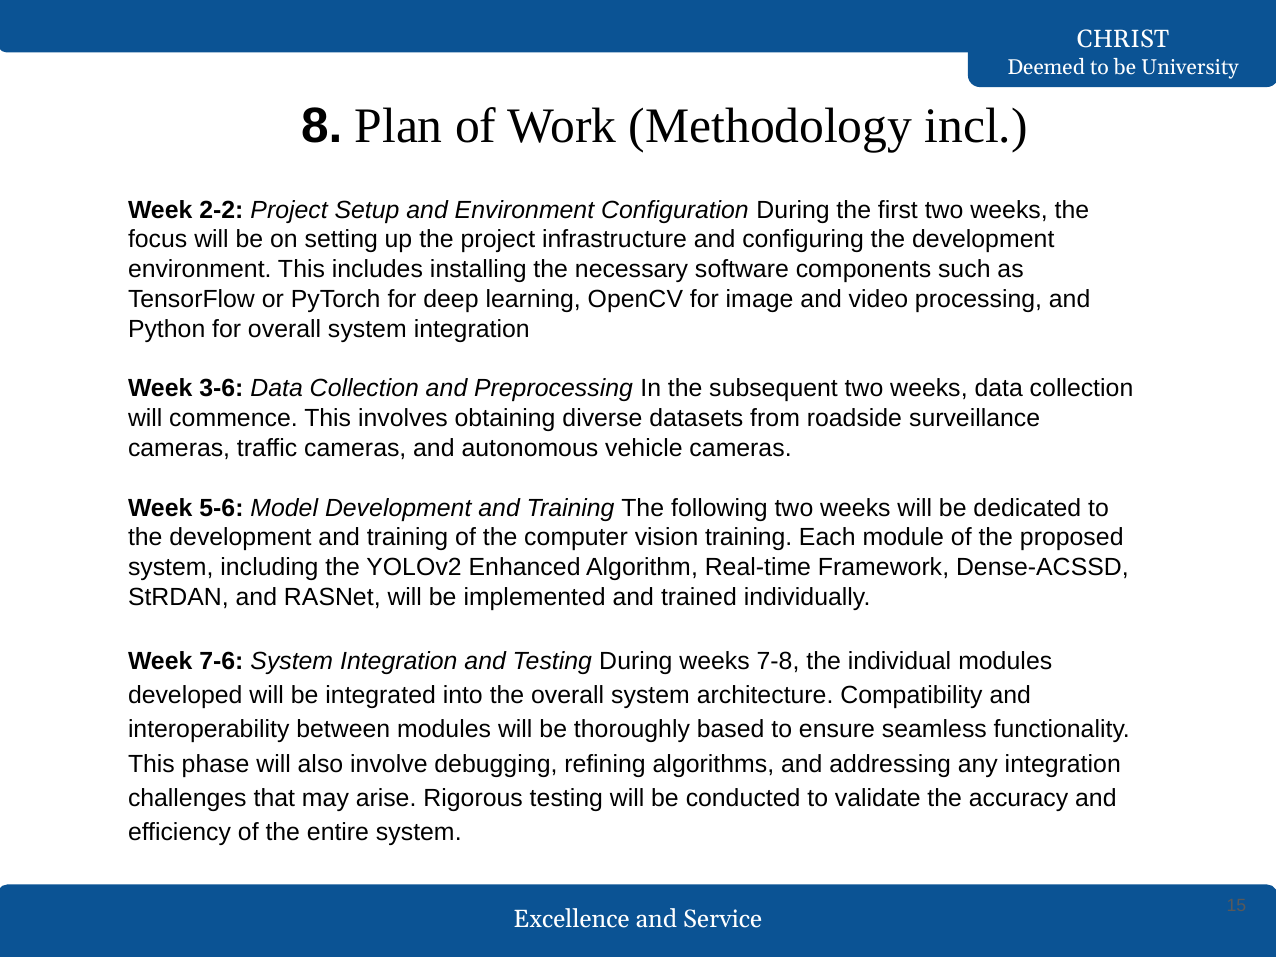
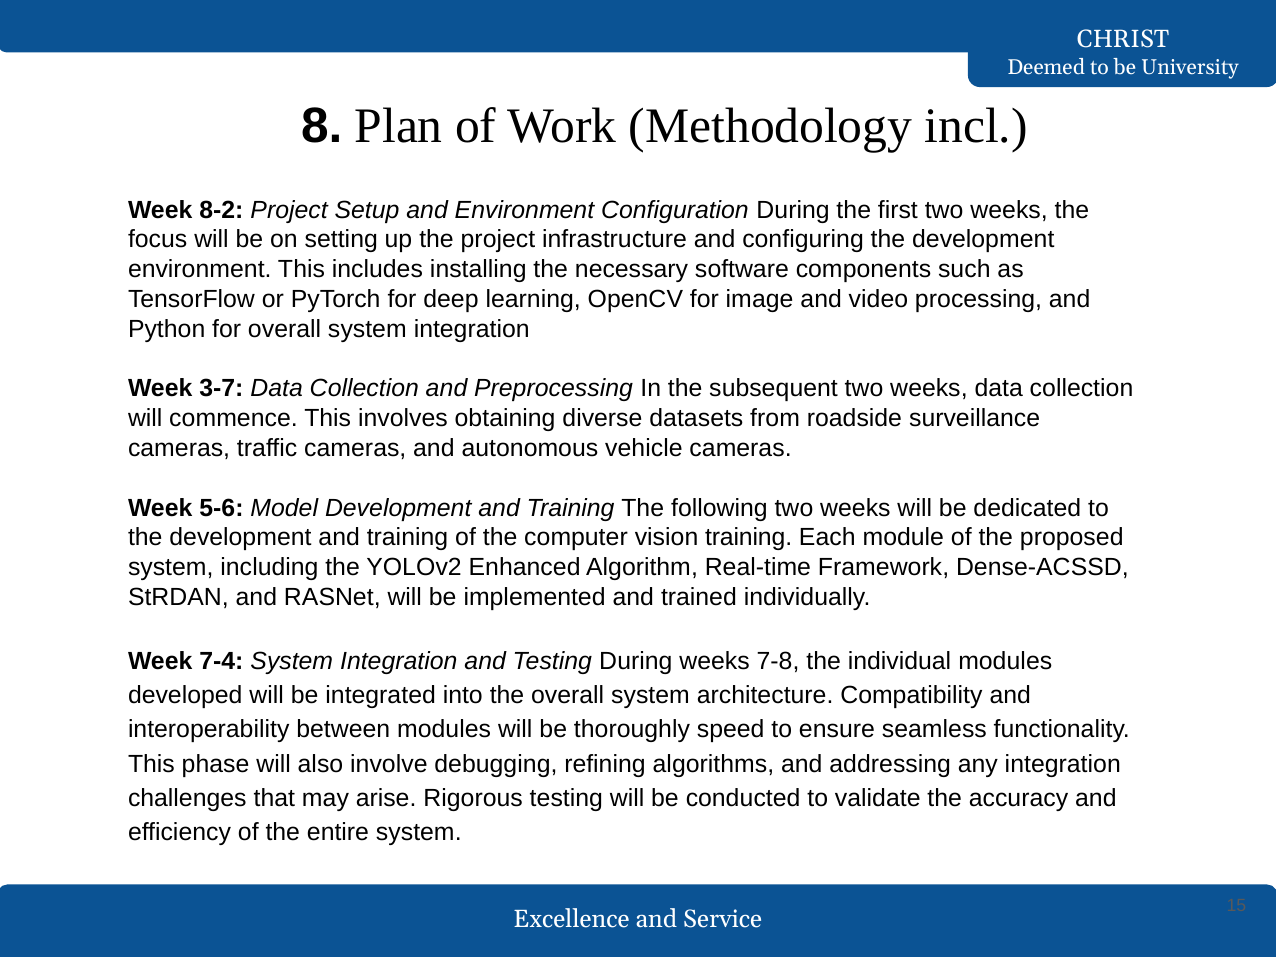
2-2: 2-2 -> 8-2
3-6: 3-6 -> 3-7
7-6: 7-6 -> 7-4
based: based -> speed
